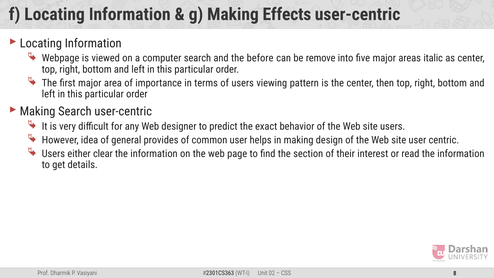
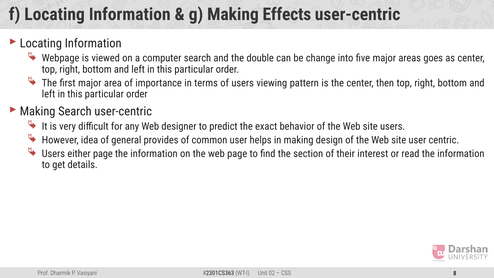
before: before -> double
remove: remove -> change
italic: italic -> goes
either clear: clear -> page
